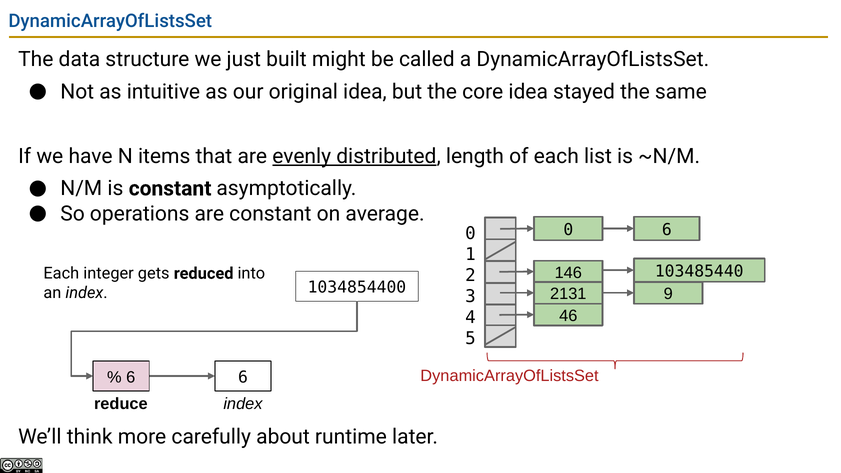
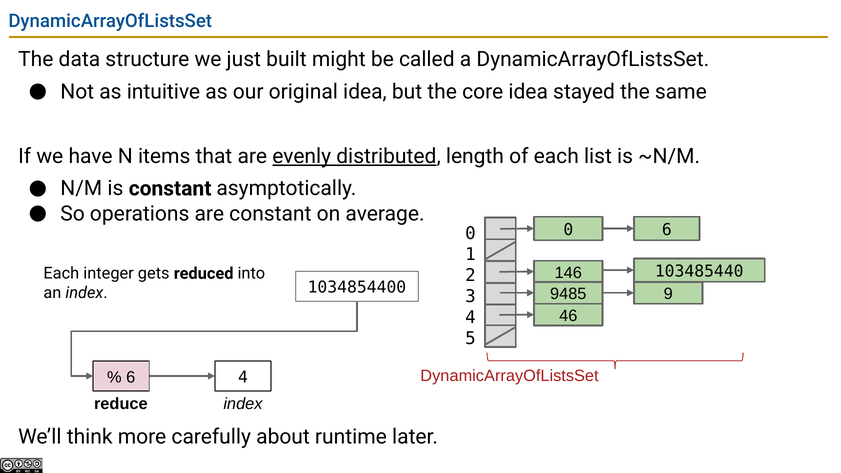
2131: 2131 -> 9485
6 6: 6 -> 4
